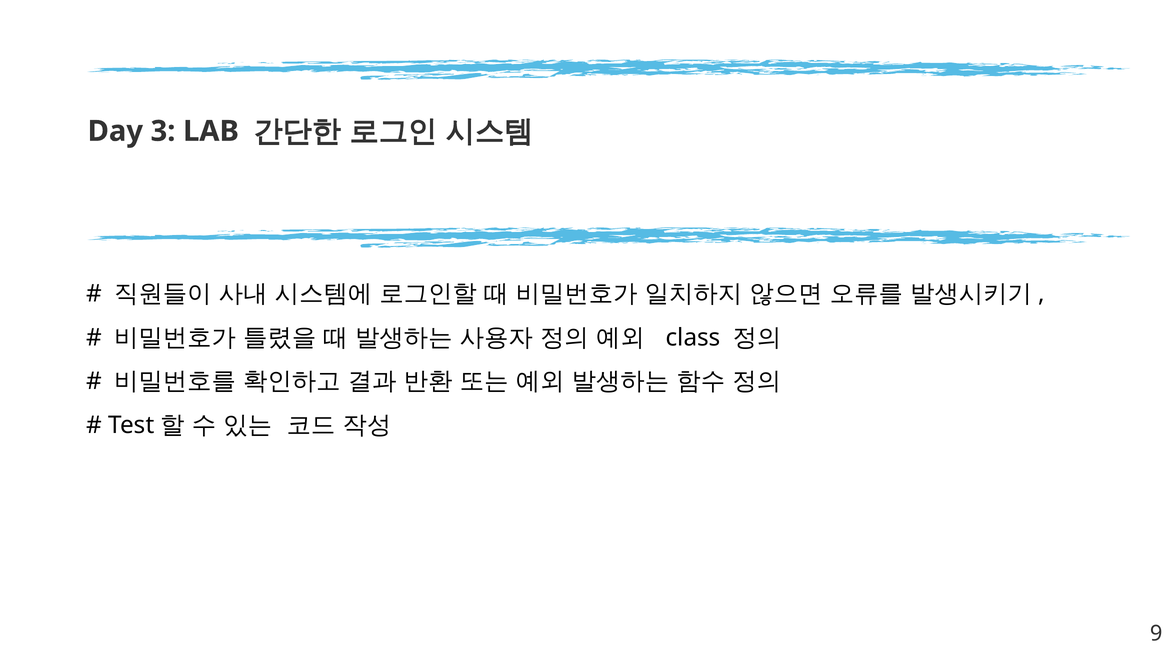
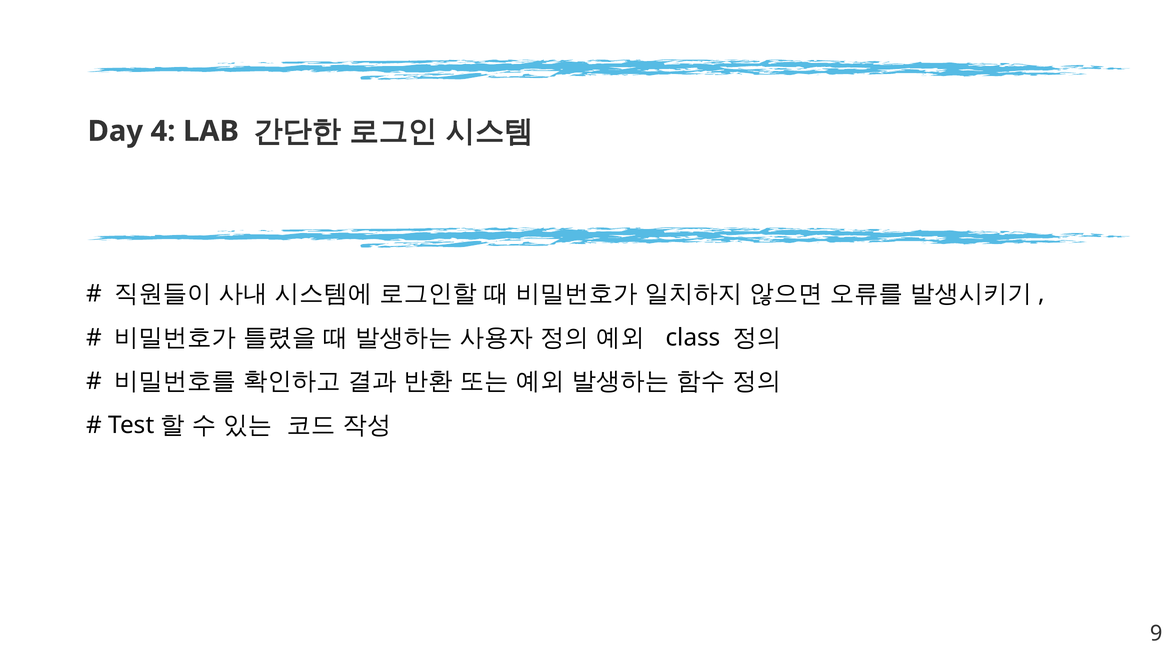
3: 3 -> 4
